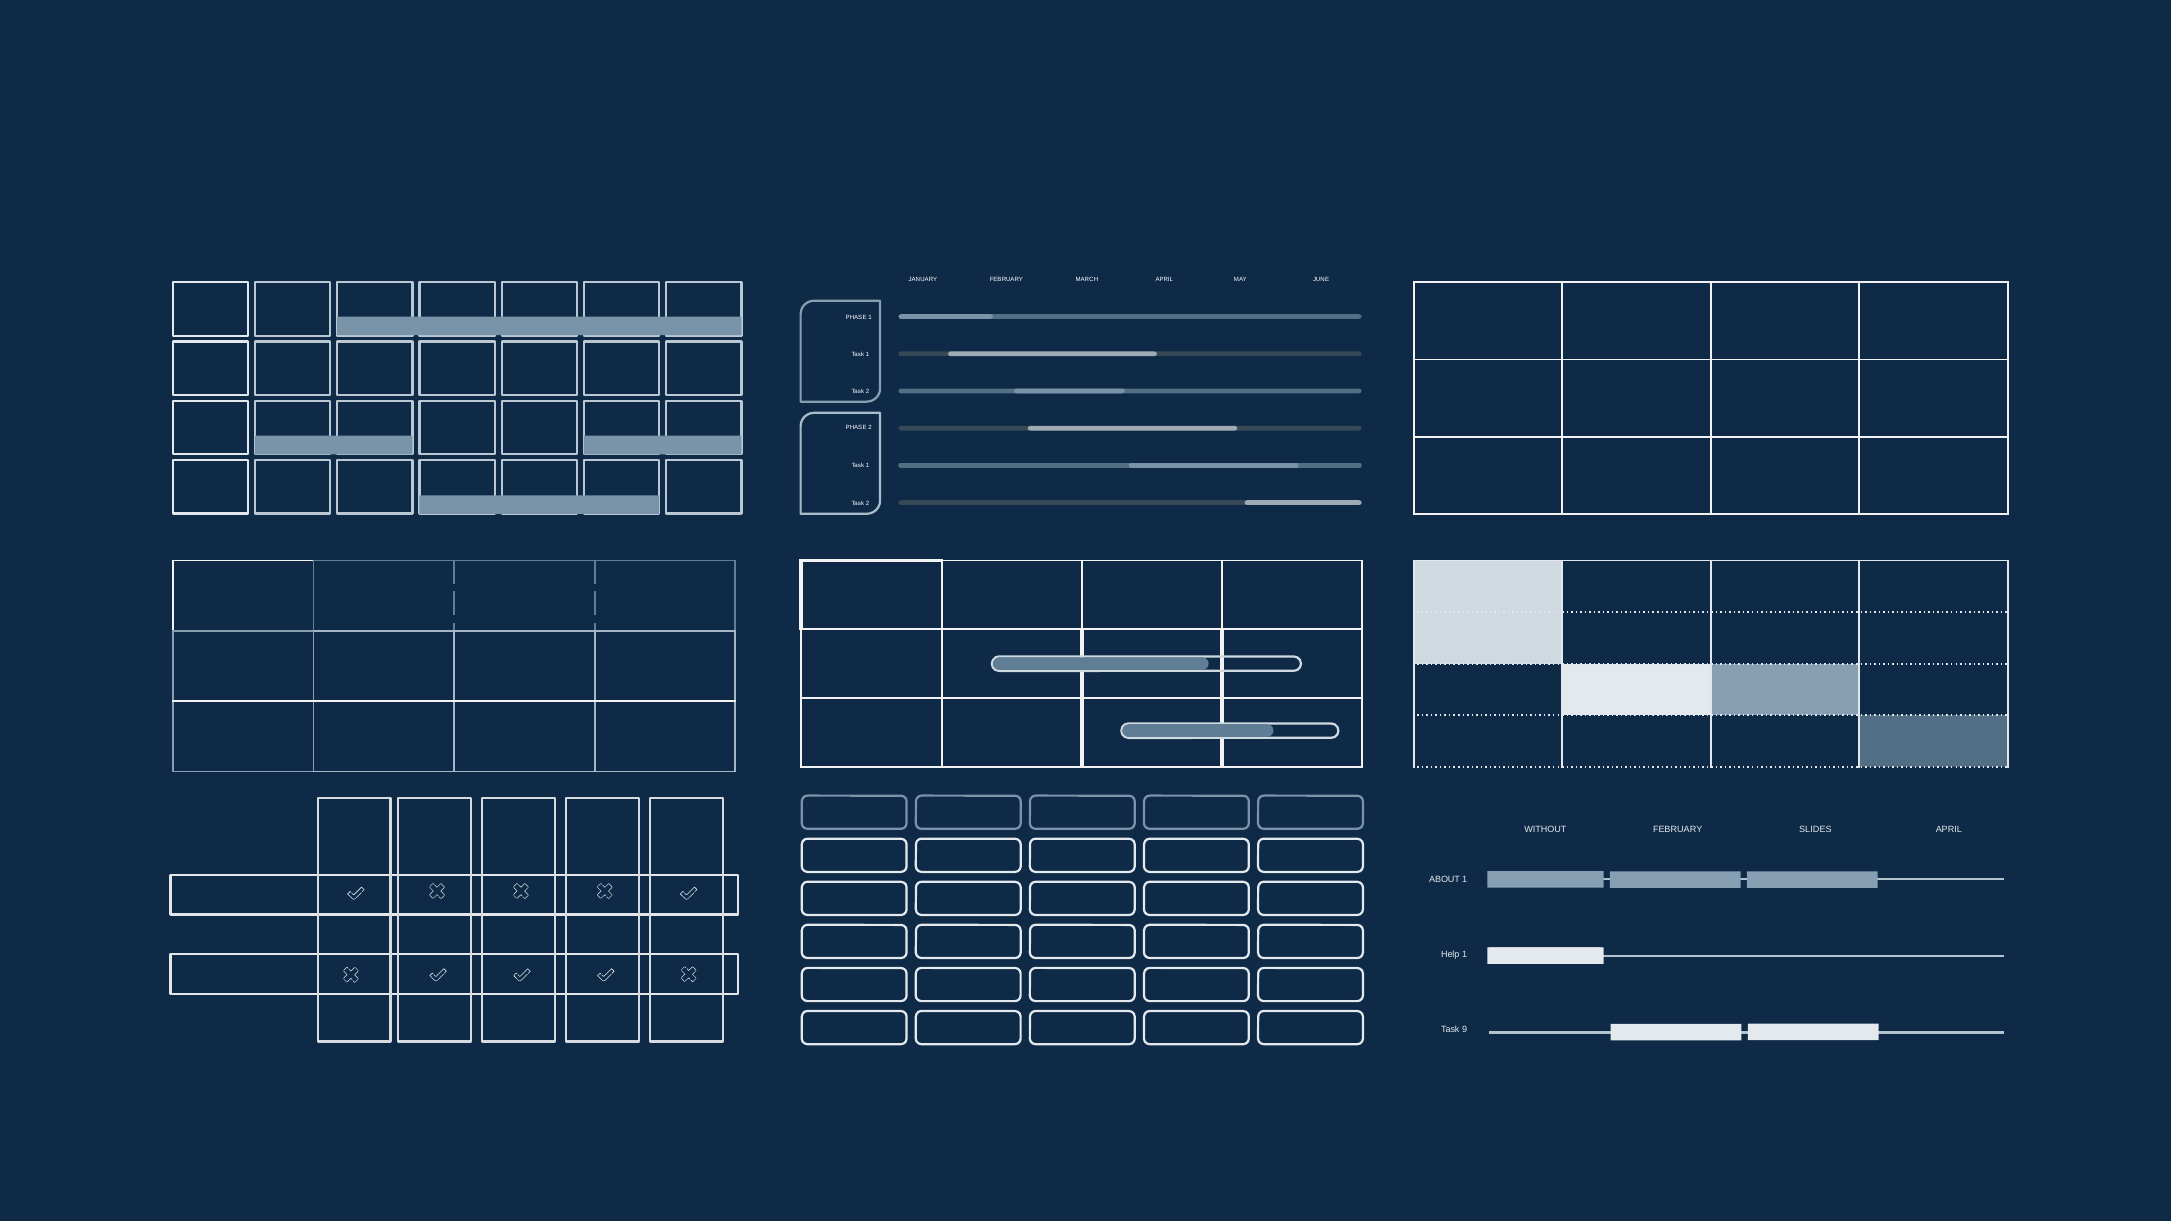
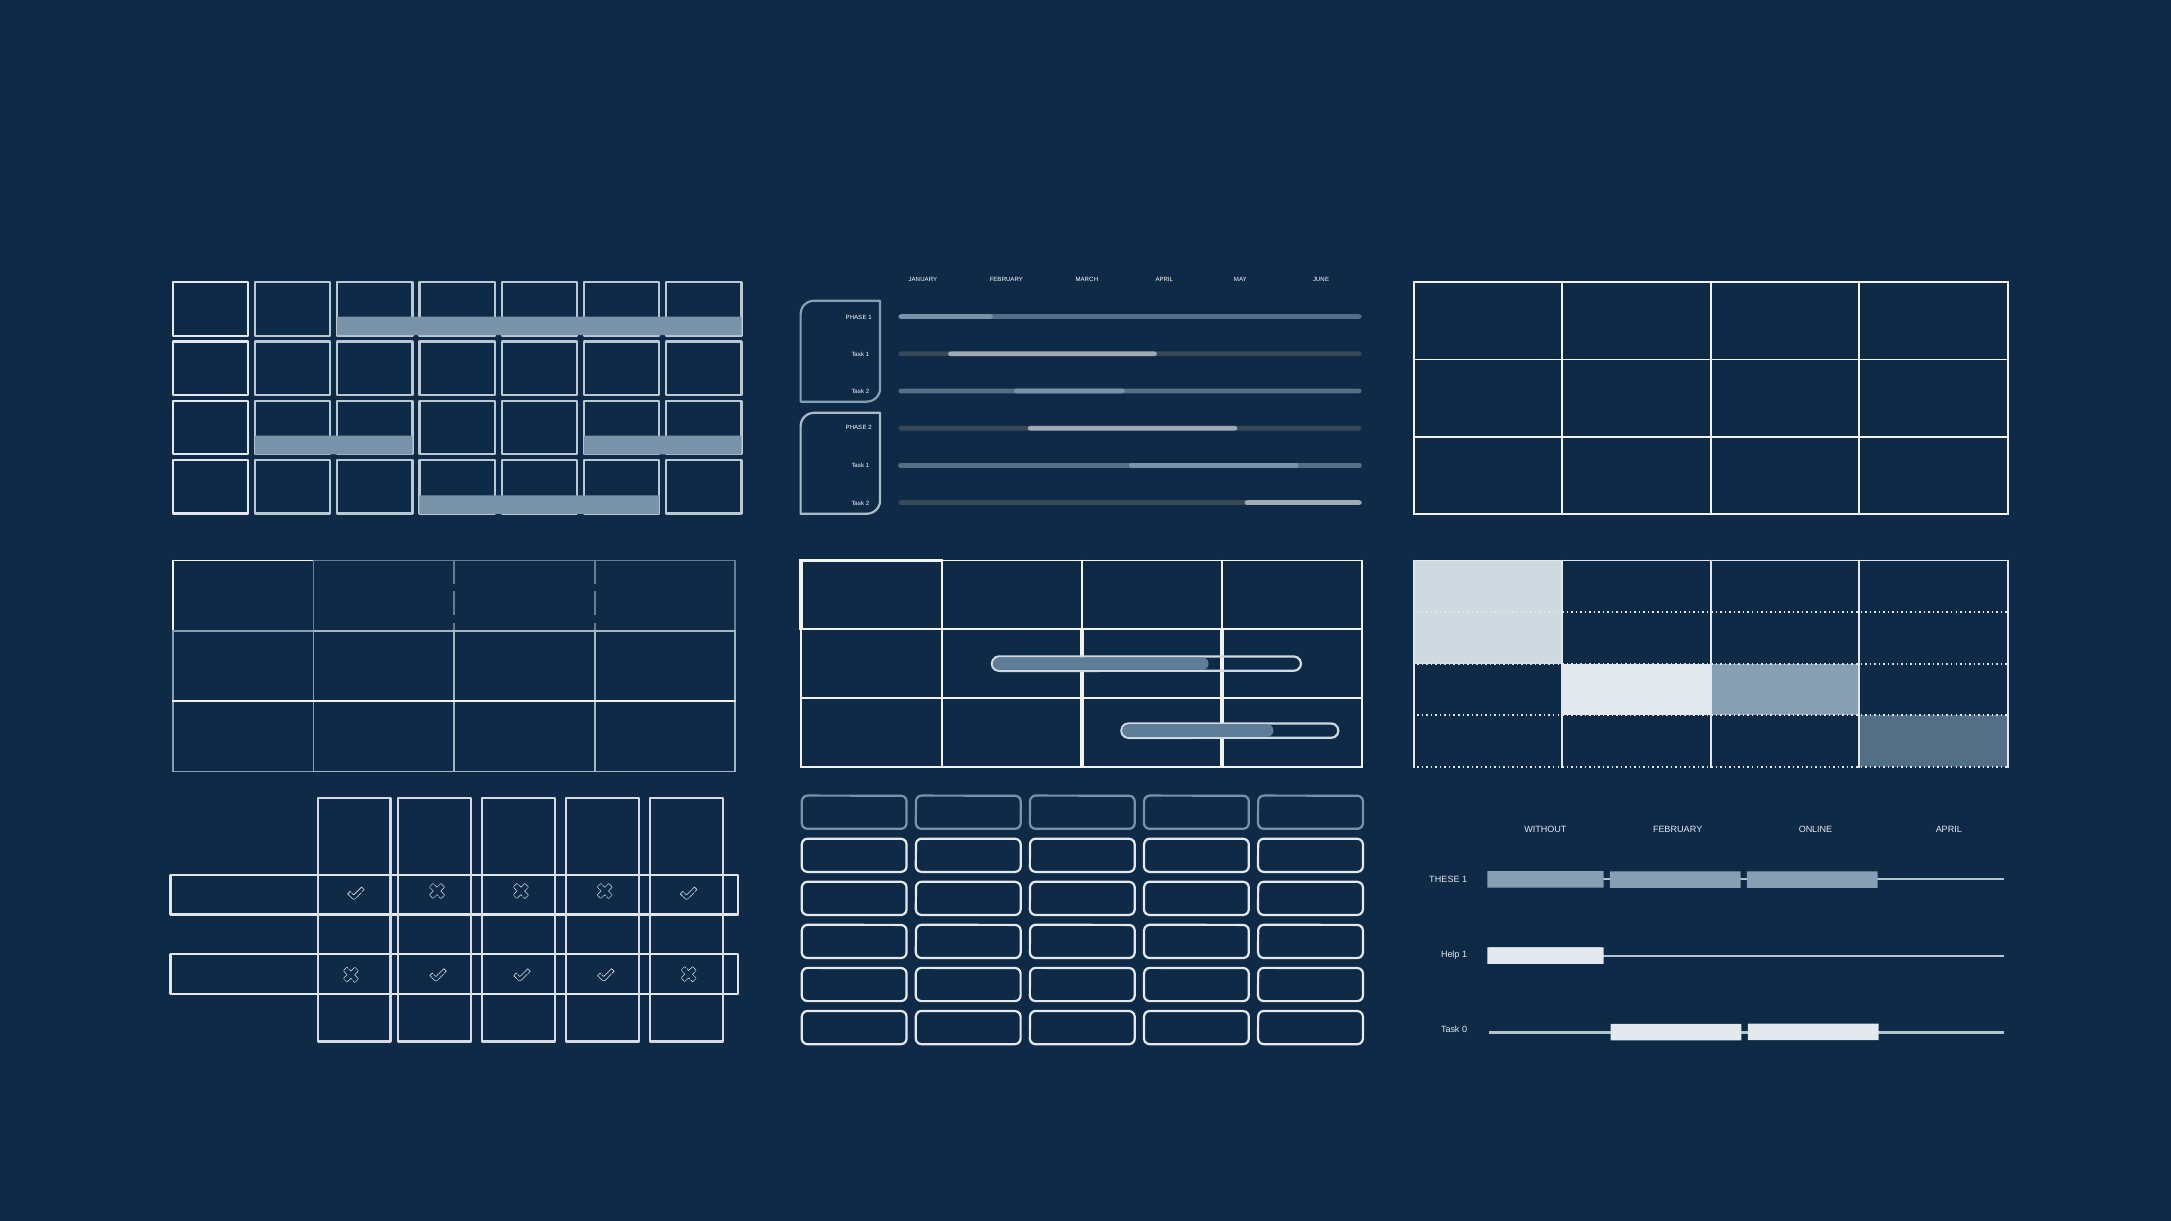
SLIDES: SLIDES -> ONLINE
ABOUT: ABOUT -> THESE
9: 9 -> 0
